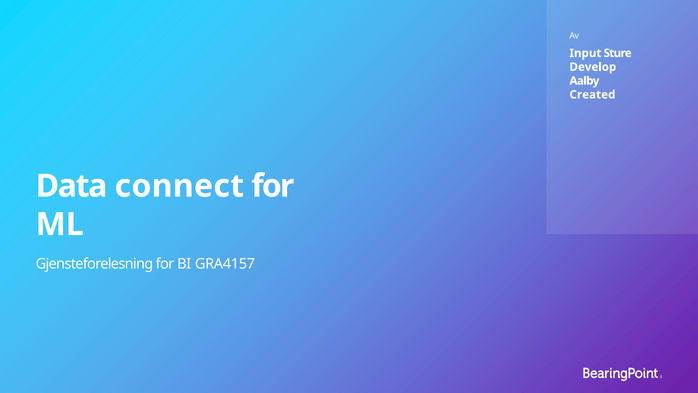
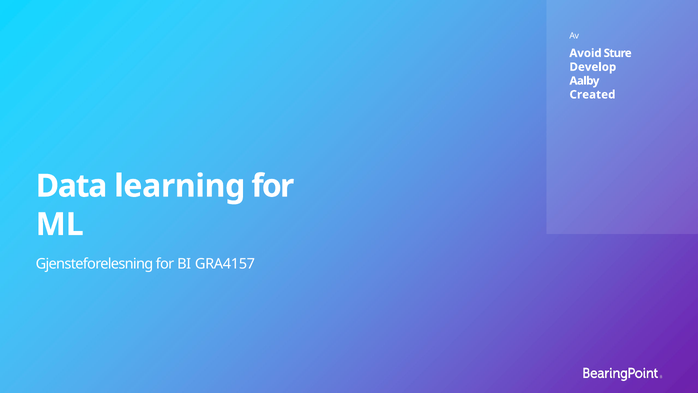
Input: Input -> Avoid
connect: connect -> learning
